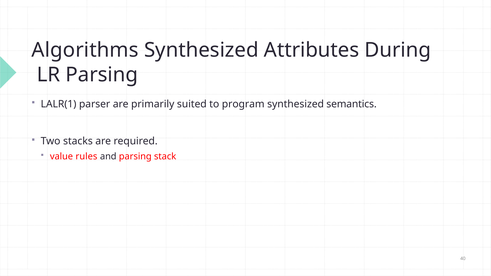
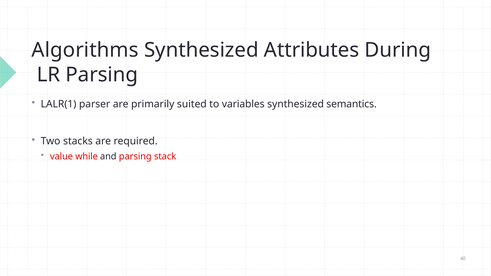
program: program -> variables
rules: rules -> while
